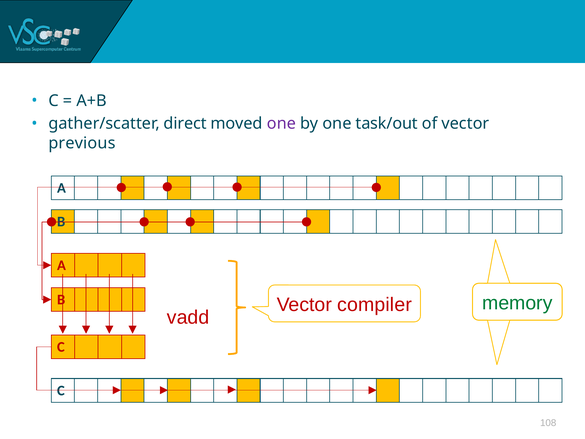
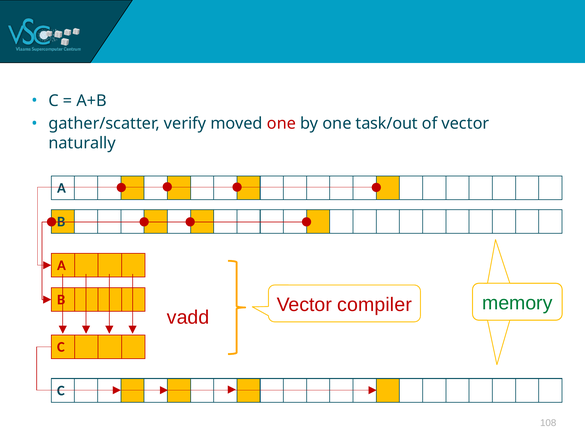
direct: direct -> verify
one at (281, 123) colour: purple -> red
previous: previous -> naturally
